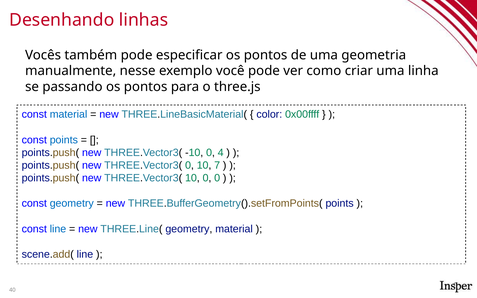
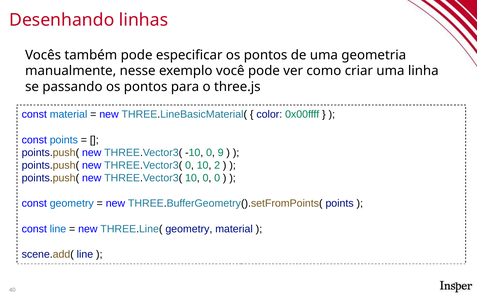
4: 4 -> 9
7: 7 -> 2
